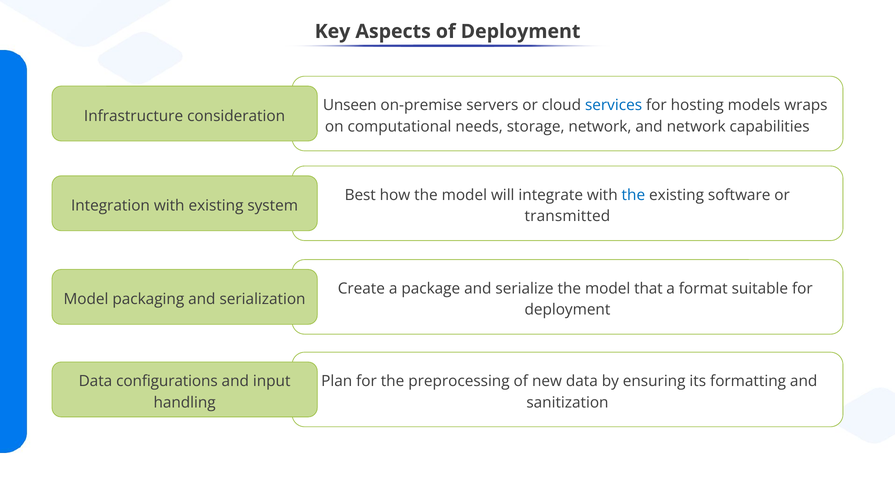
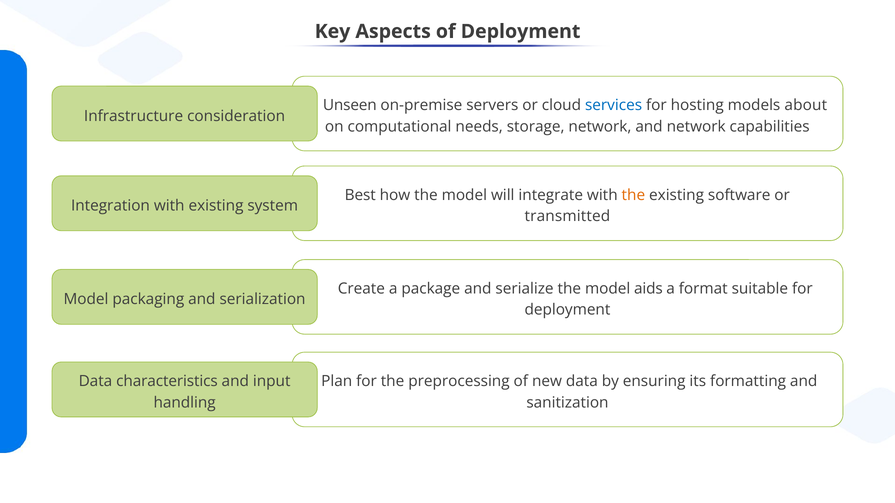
wraps: wraps -> about
the at (633, 195) colour: blue -> orange
that: that -> aids
configurations: configurations -> characteristics
